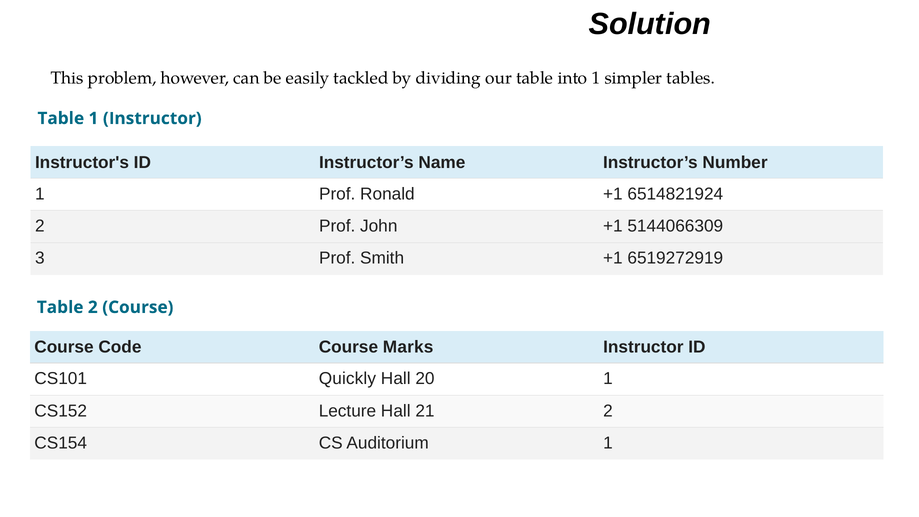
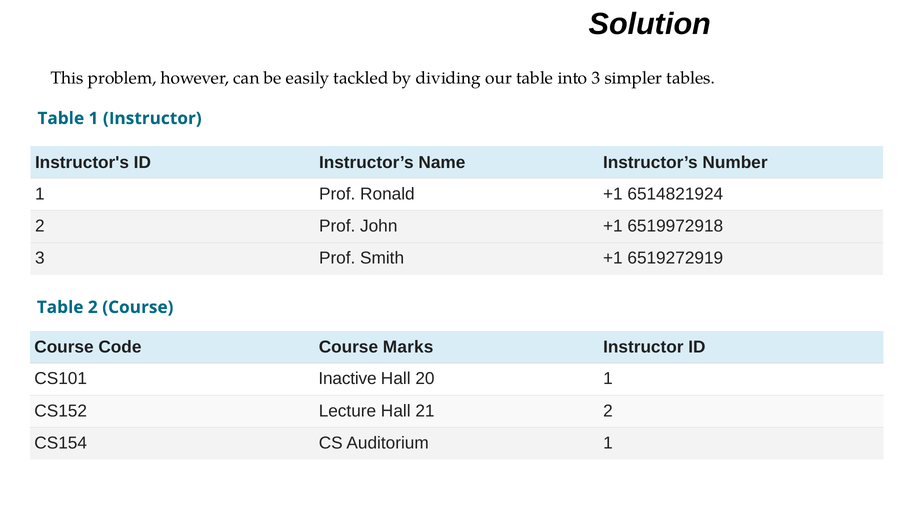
into 1: 1 -> 3
5144066309: 5144066309 -> 6519972918
Quickly: Quickly -> Inactive
